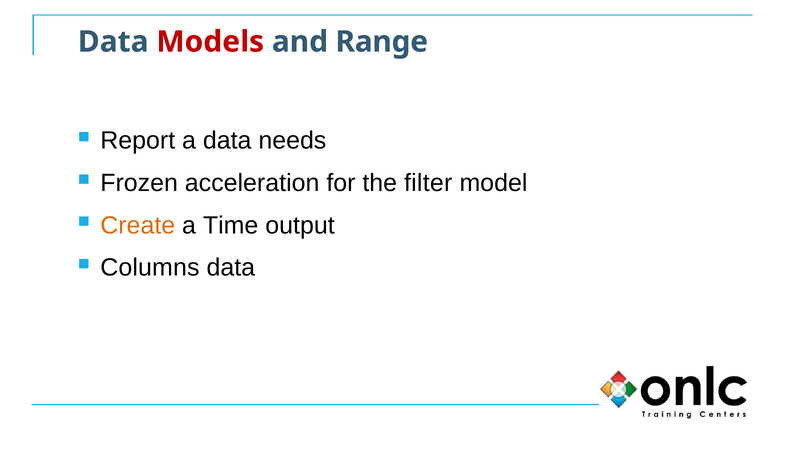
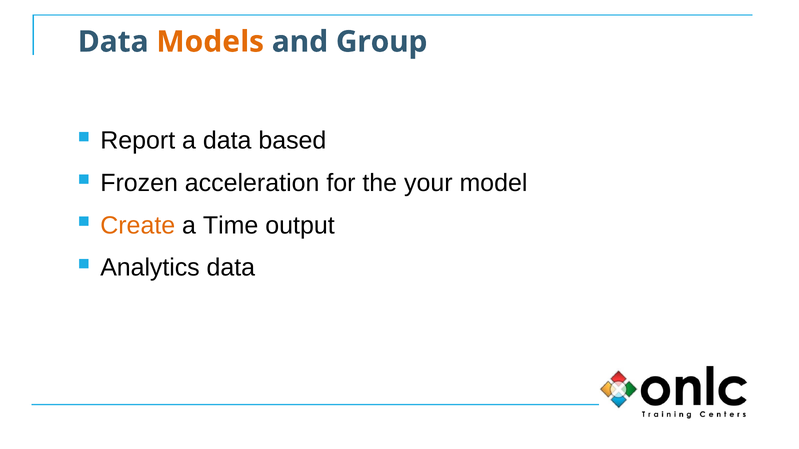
Models colour: red -> orange
Range: Range -> Group
needs: needs -> based
filter: filter -> your
Columns: Columns -> Analytics
